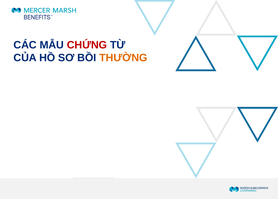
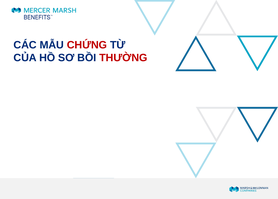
THƯỜNG colour: orange -> red
